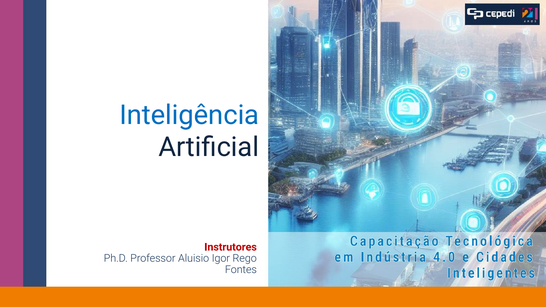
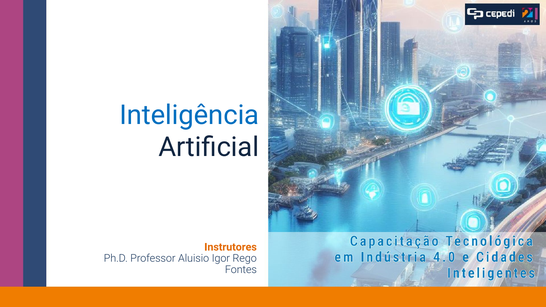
Instrutores colour: red -> orange
